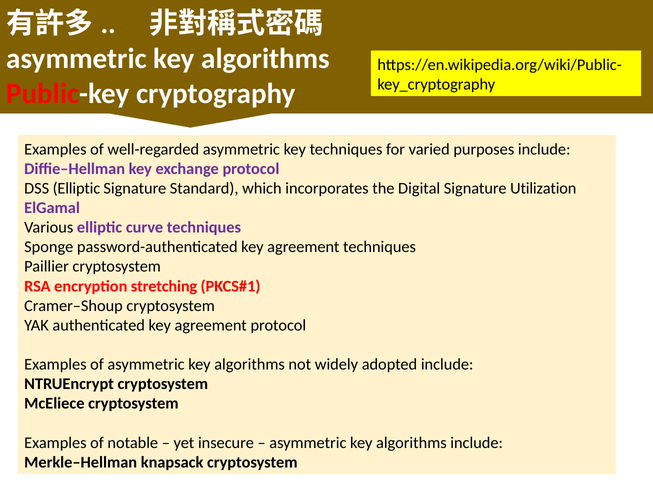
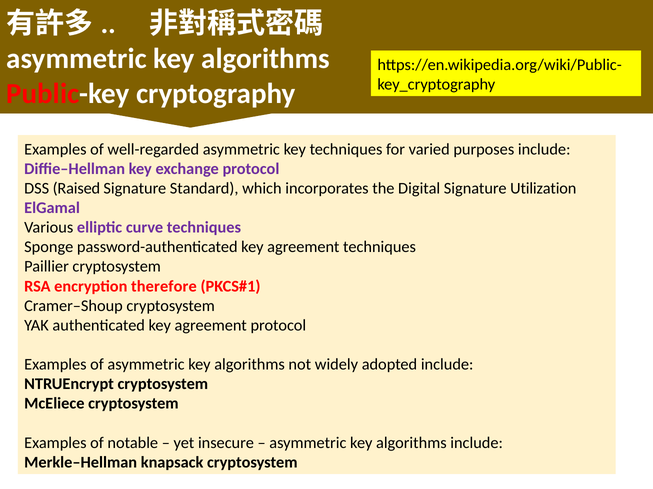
DSS Elliptic: Elliptic -> Raised
stretching: stretching -> therefore
